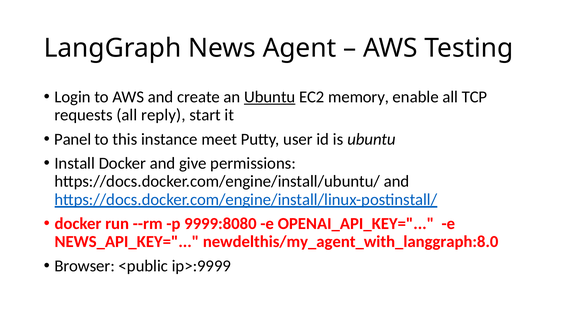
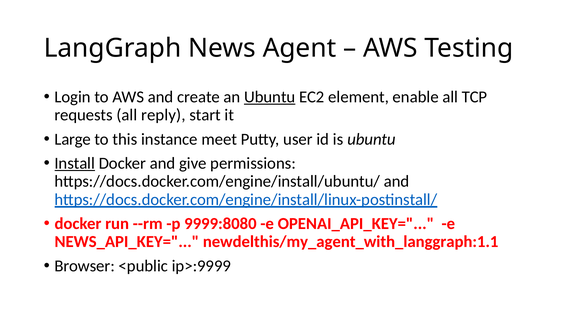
memory: memory -> element
Panel: Panel -> Large
Install underline: none -> present
newdelthis/my_agent_with_langgraph:8.0: newdelthis/my_agent_with_langgraph:8.0 -> newdelthis/my_agent_with_langgraph:1.1
